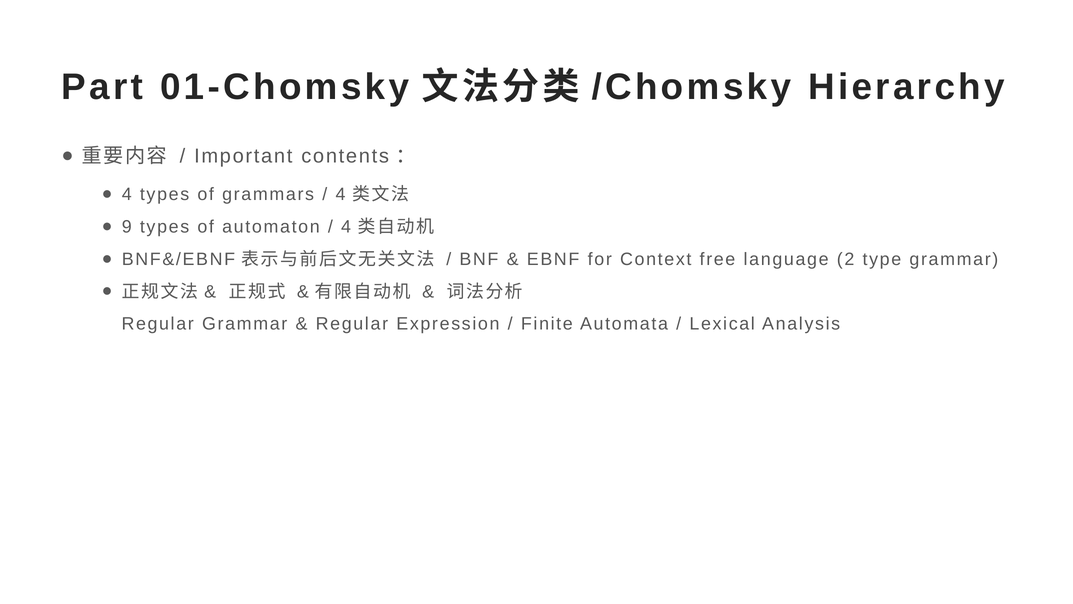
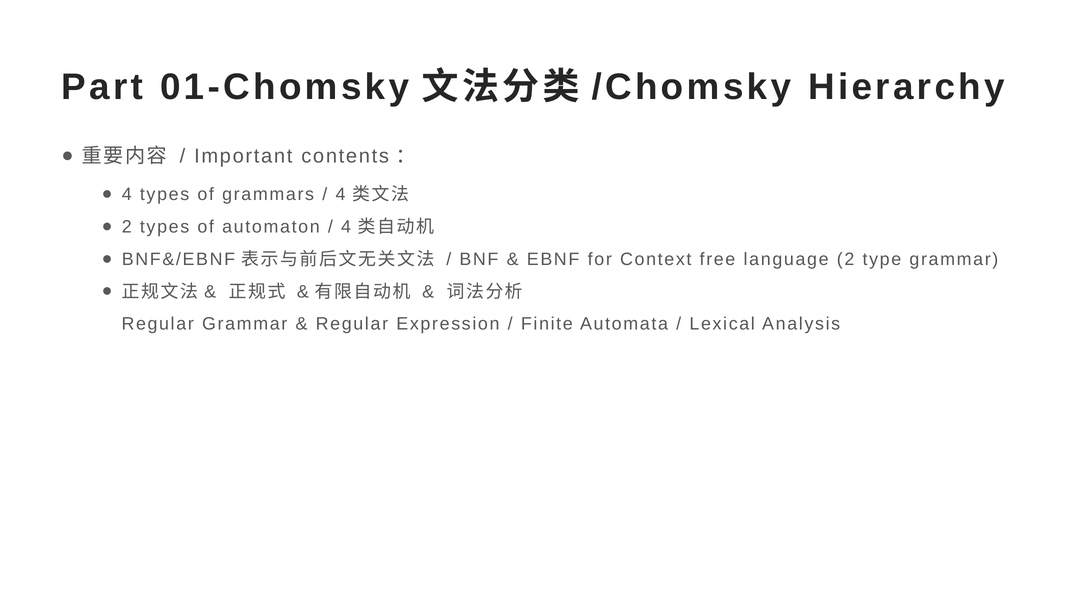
9 at (127, 227): 9 -> 2
